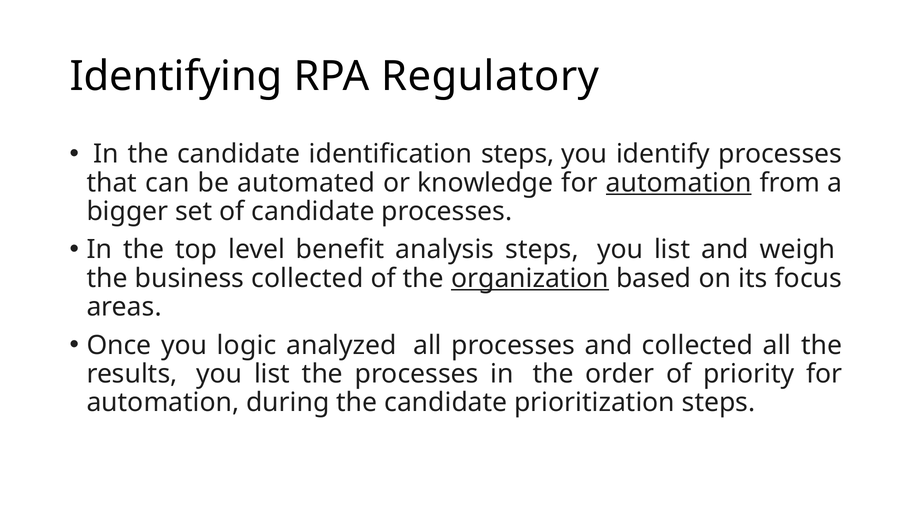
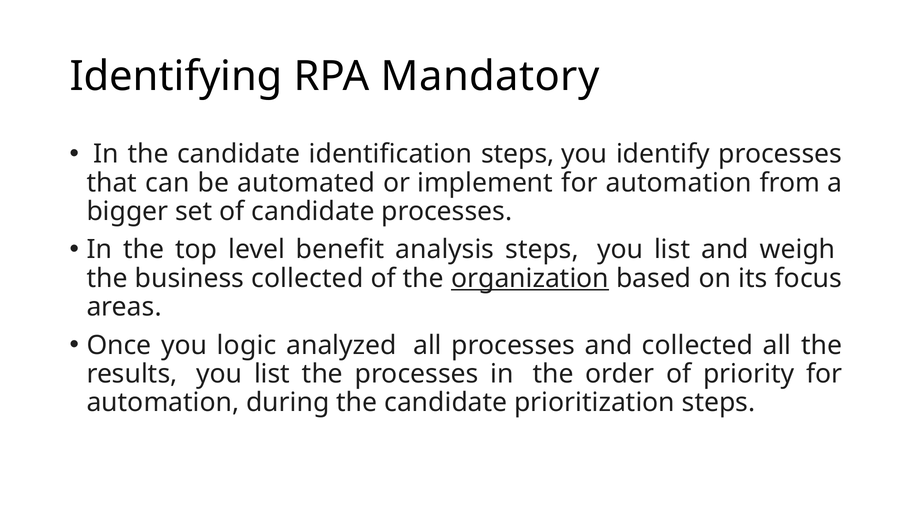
Regulatory: Regulatory -> Mandatory
knowledge: knowledge -> implement
automation at (679, 183) underline: present -> none
